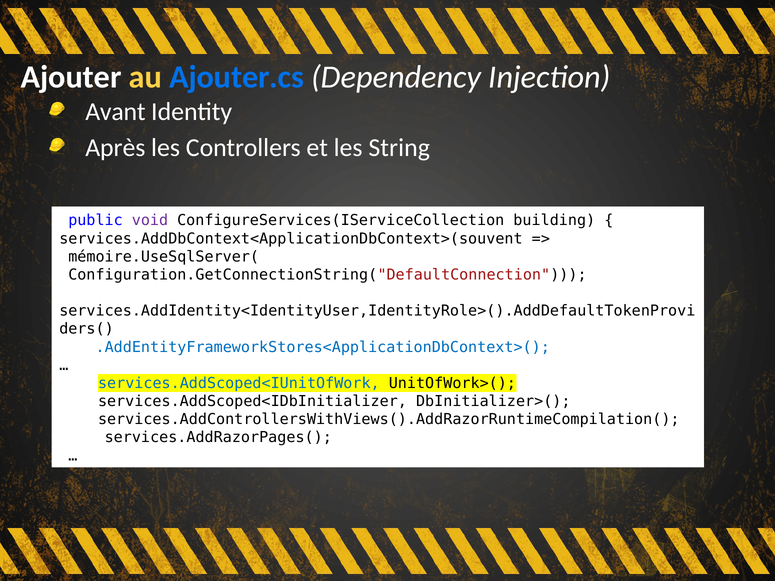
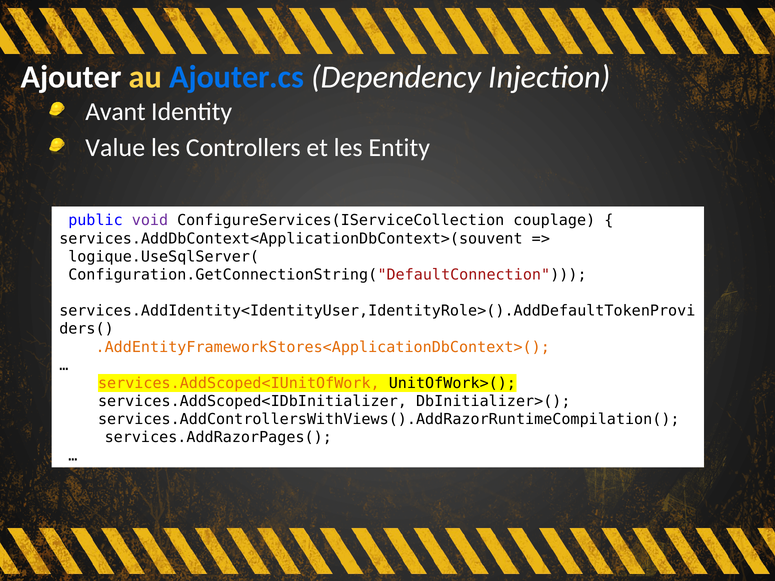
Après: Après -> Value
String: String -> Entity
building: building -> couplage
mémoire.UseSqlServer(: mémoire.UseSqlServer( -> logique.UseSqlServer(
.AddEntityFrameworkStores<ApplicationDbContext>( colour: blue -> orange
services.AddScoped<IUnitOfWork colour: blue -> orange
